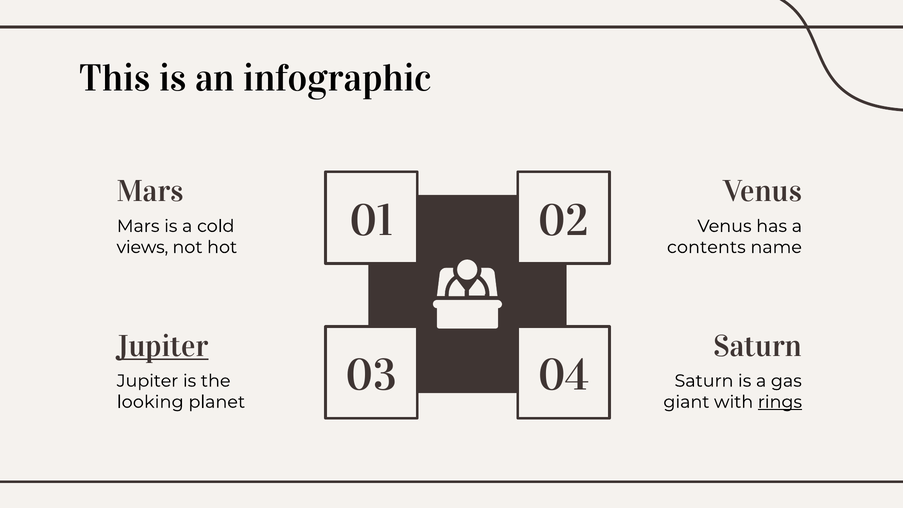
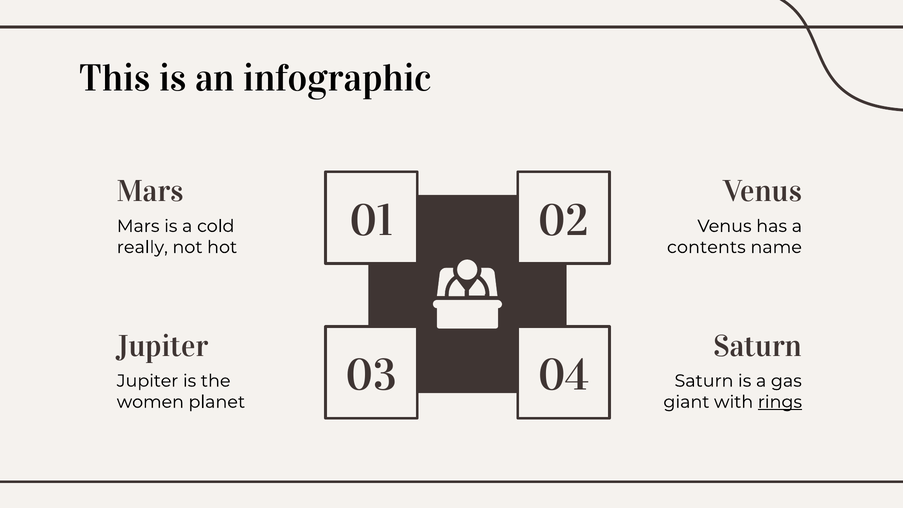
views: views -> really
Jupiter at (163, 346) underline: present -> none
looking: looking -> women
